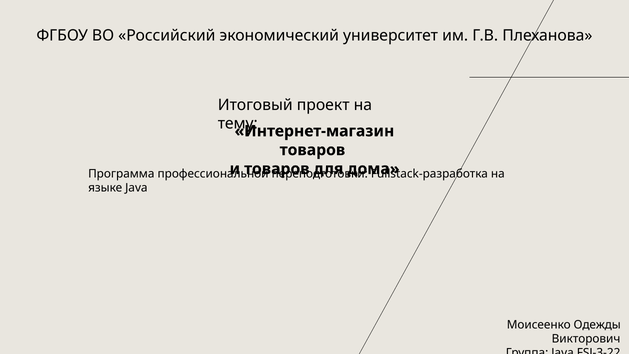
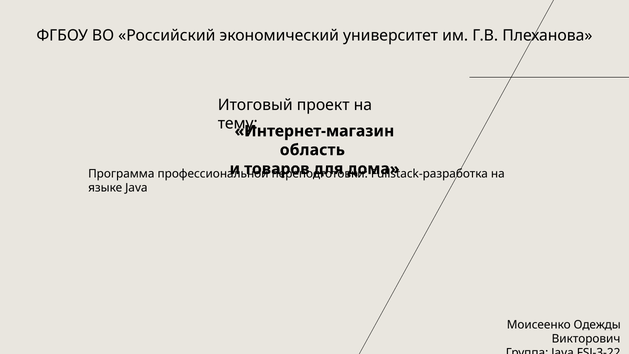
товаров at (312, 150): товаров -> область
